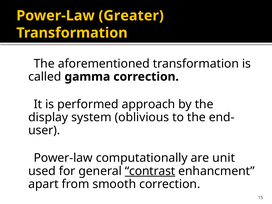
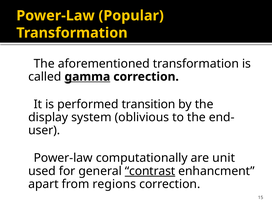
Greater: Greater -> Popular
gamma underline: none -> present
approach: approach -> transition
smooth: smooth -> regions
